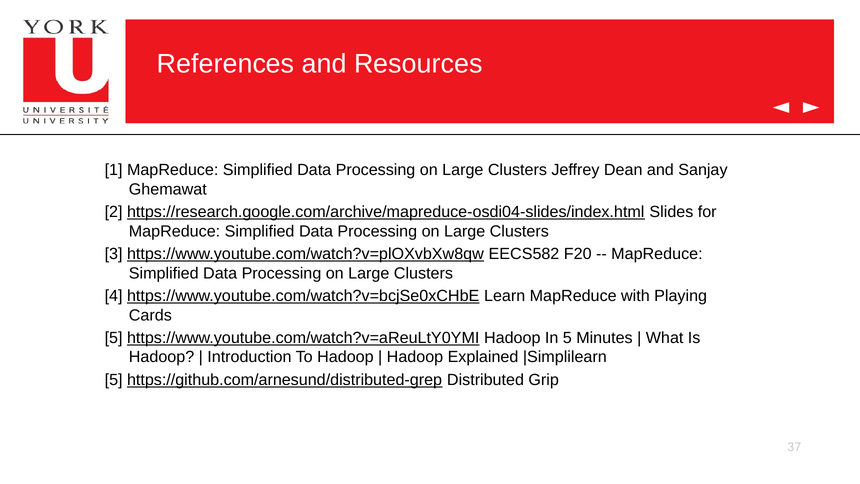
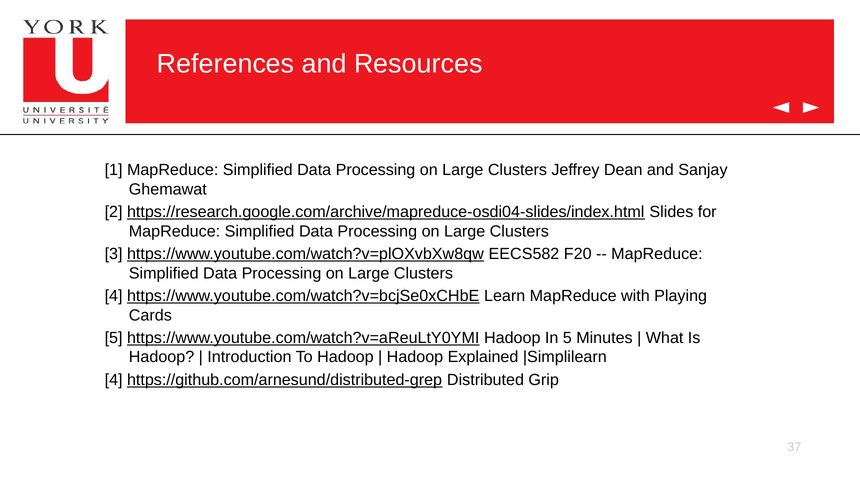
5 at (114, 380): 5 -> 4
